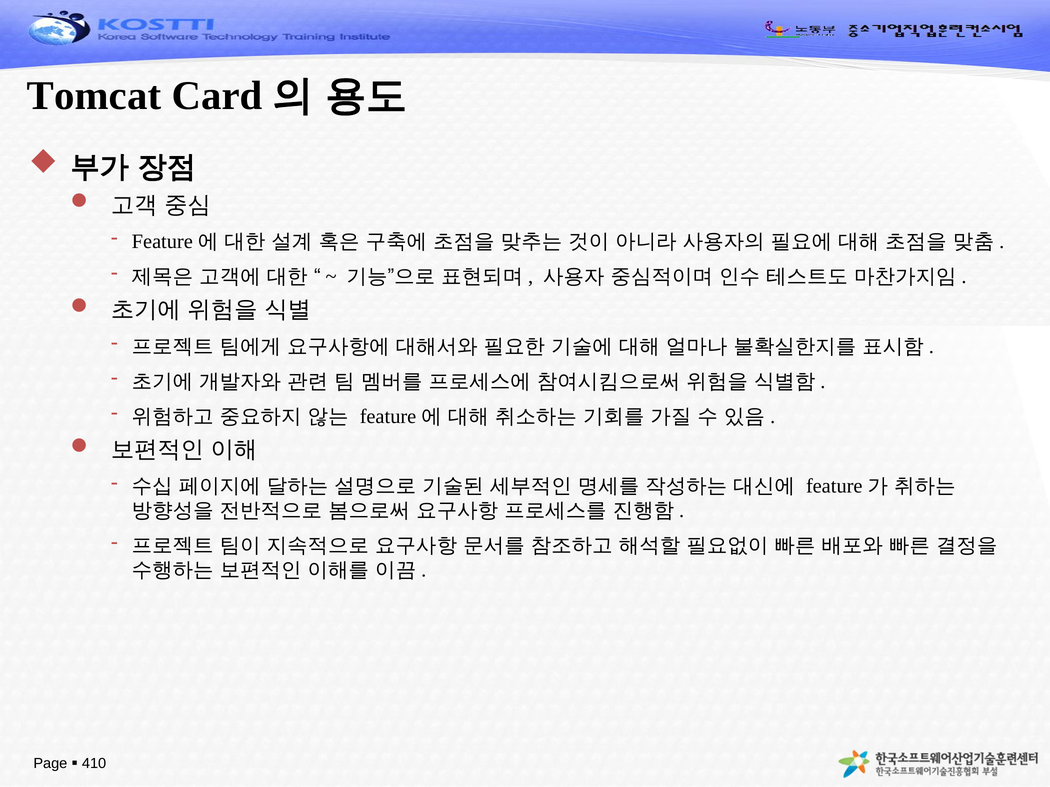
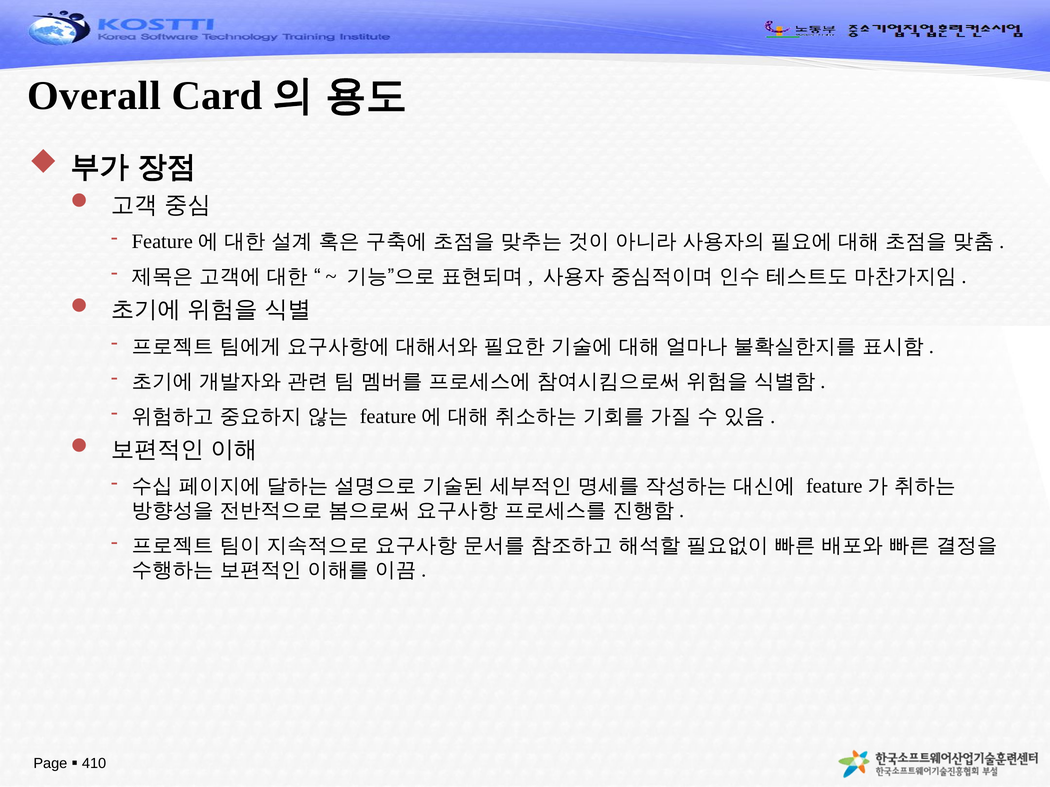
Tomcat: Tomcat -> Overall
